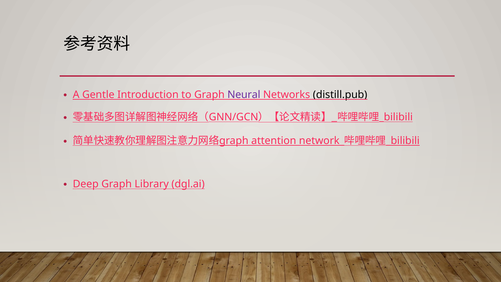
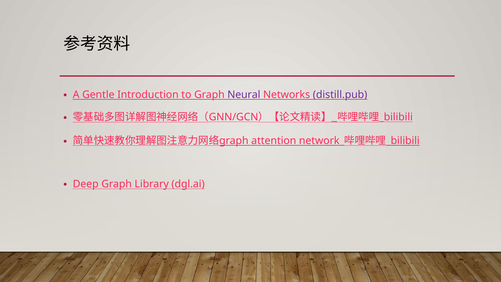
distill.pub colour: black -> purple
